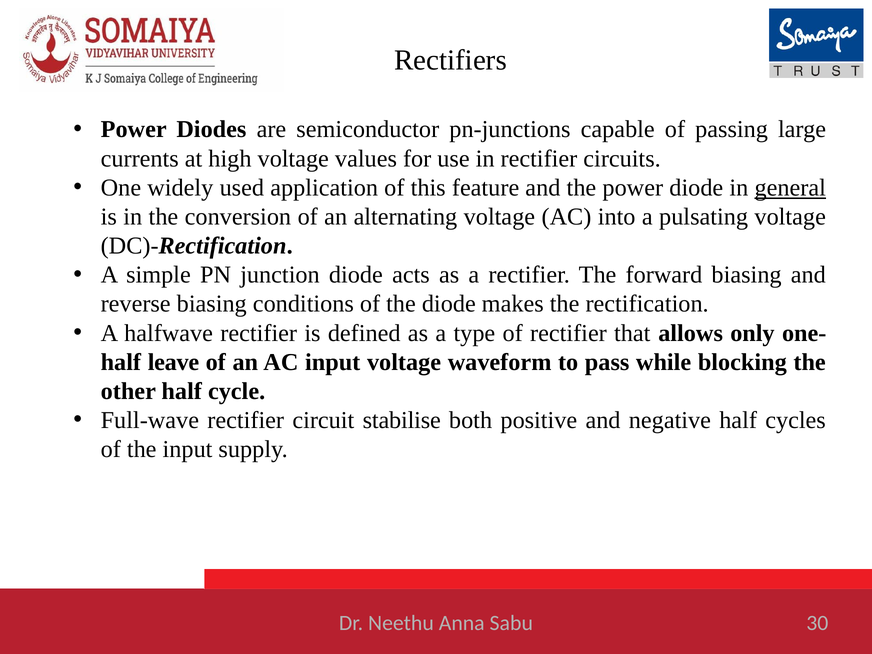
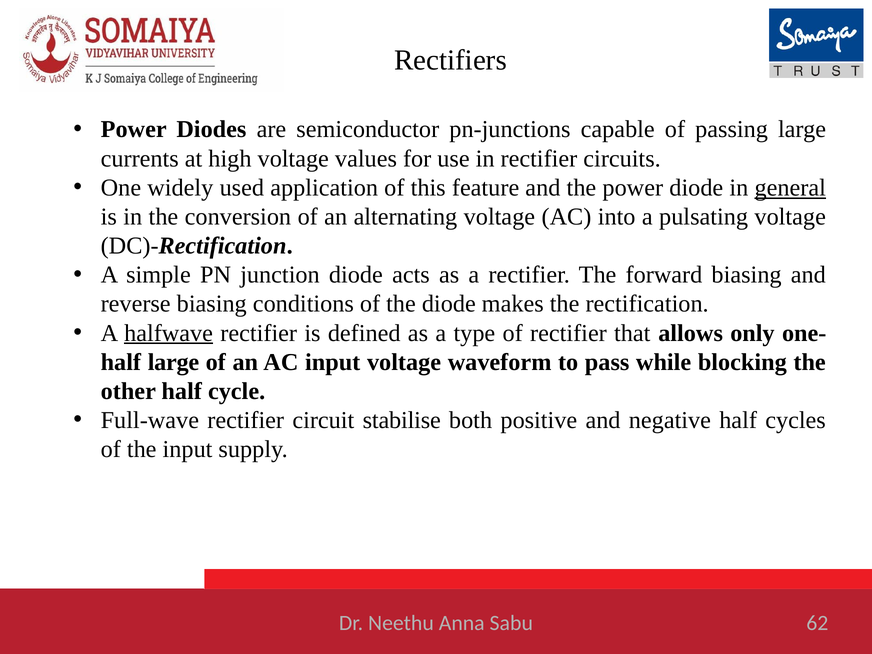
halfwave underline: none -> present
half leave: leave -> large
30: 30 -> 62
